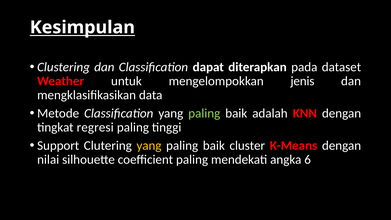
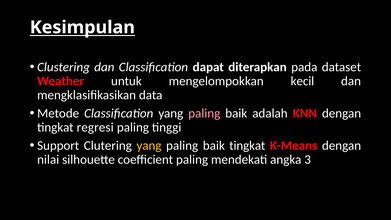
jenis: jenis -> kecil
paling at (204, 113) colour: light green -> pink
baik cluster: cluster -> tingkat
6: 6 -> 3
